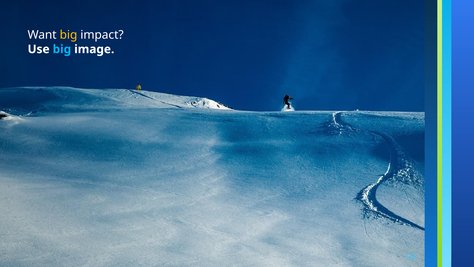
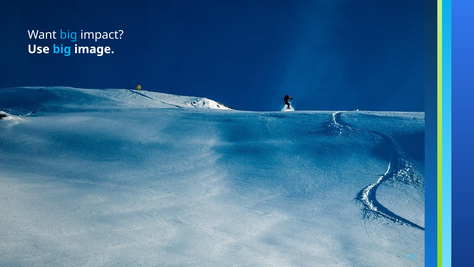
big at (68, 35) colour: yellow -> light blue
